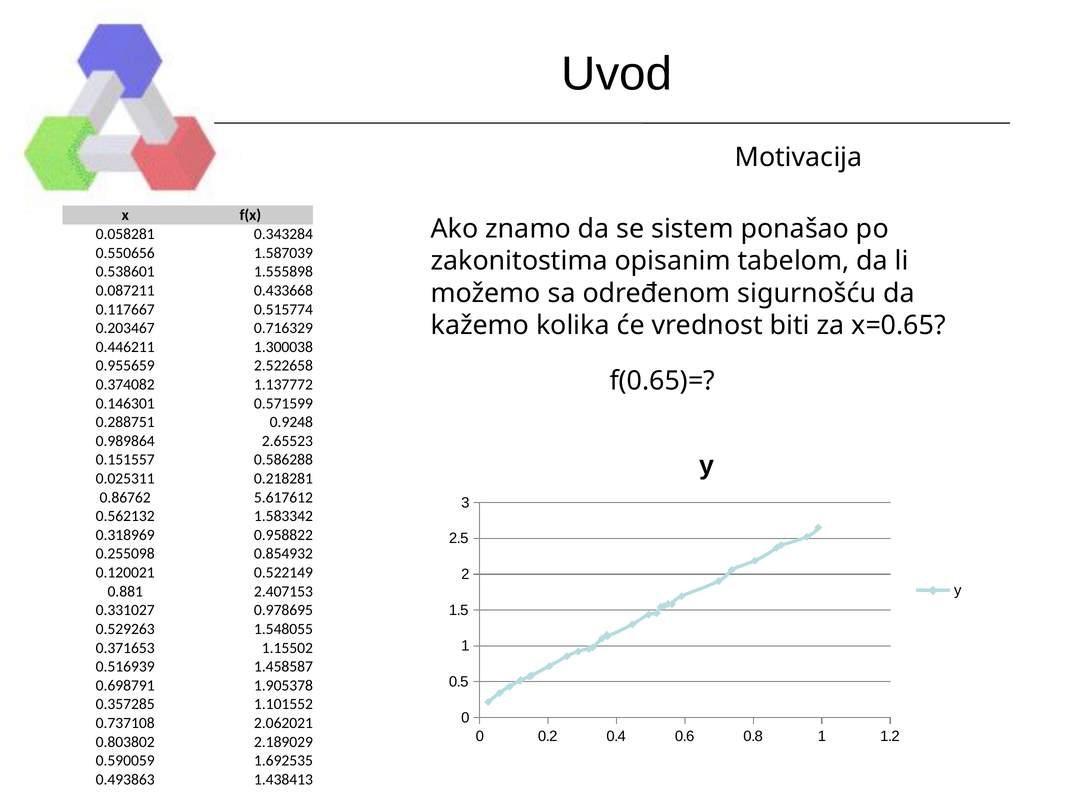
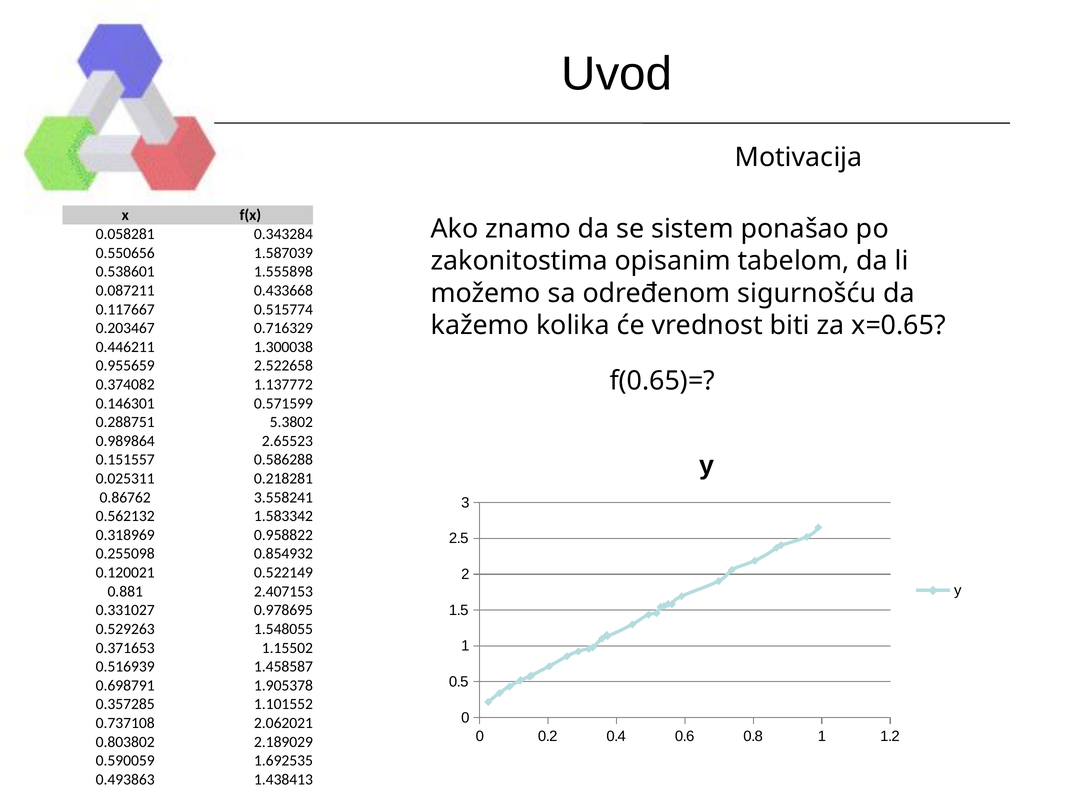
0.9248: 0.9248 -> 5.3802
5.617612: 5.617612 -> 3.558241
